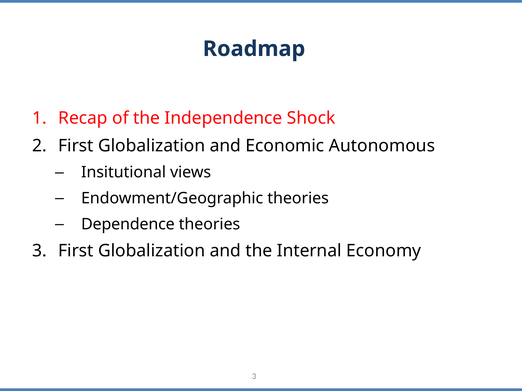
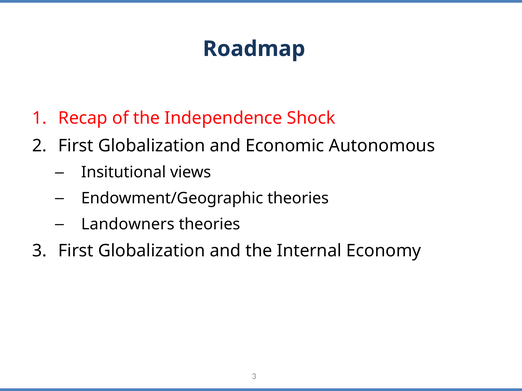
Dependence: Dependence -> Landowners
